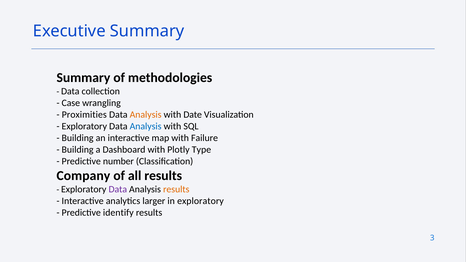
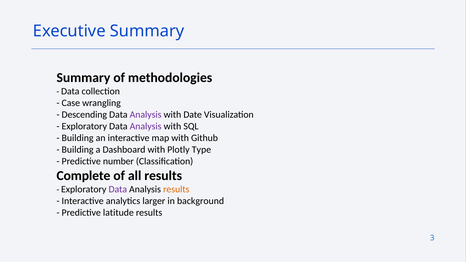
Proximities: Proximities -> Descending
Analysis at (146, 115) colour: orange -> purple
Analysis at (146, 126) colour: blue -> purple
Failure: Failure -> Github
Company: Company -> Complete
in exploratory: exploratory -> background
identify: identify -> latitude
